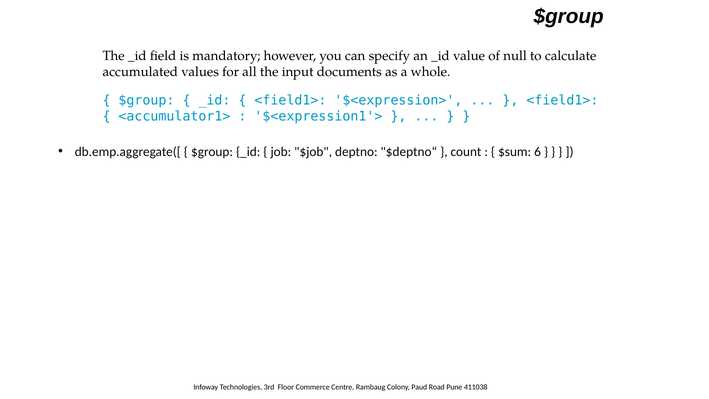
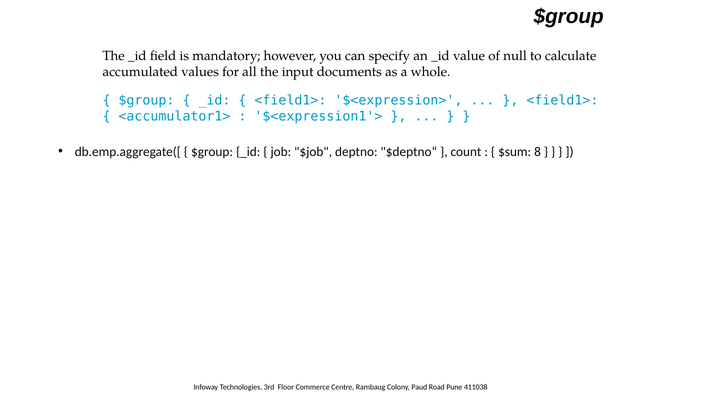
6: 6 -> 8
